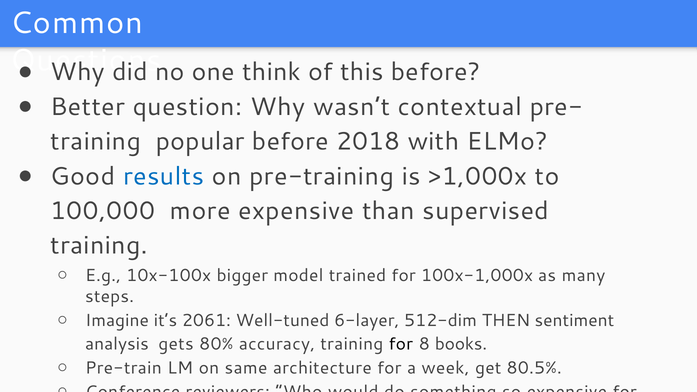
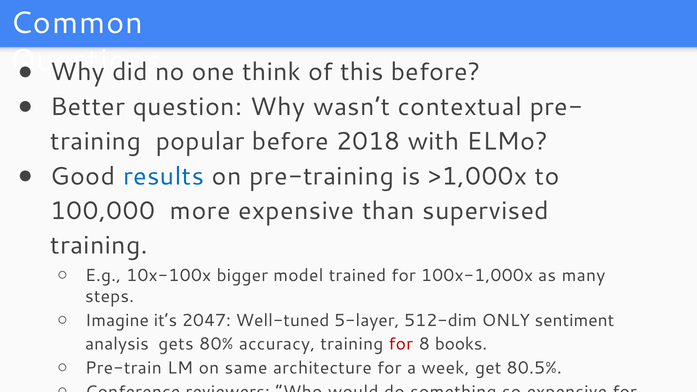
2061: 2061 -> 2047
6-layer: 6-layer -> 5-layer
THEN: THEN -> ONLY
for at (401, 344) colour: black -> red
